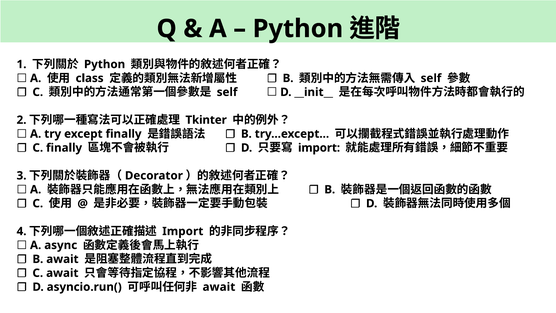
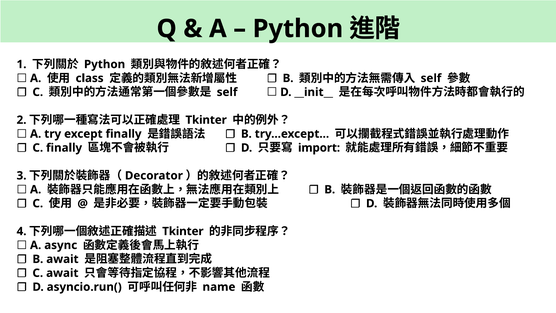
Import at (183, 231): Import -> Tkinter
await at (219, 287): await -> name
